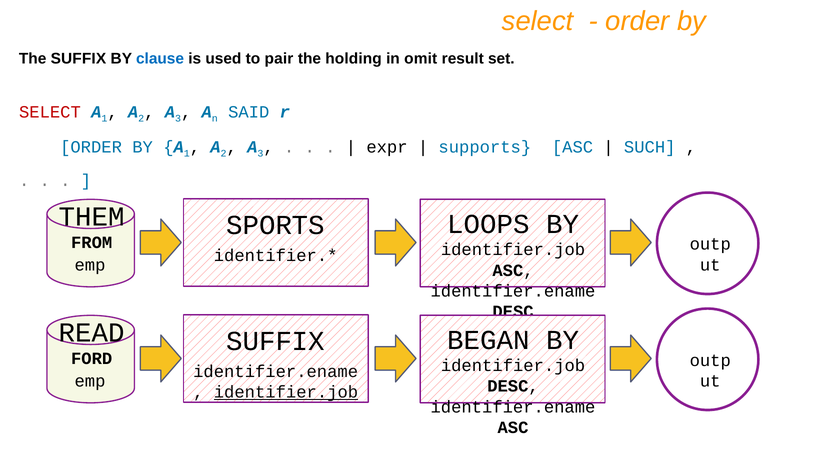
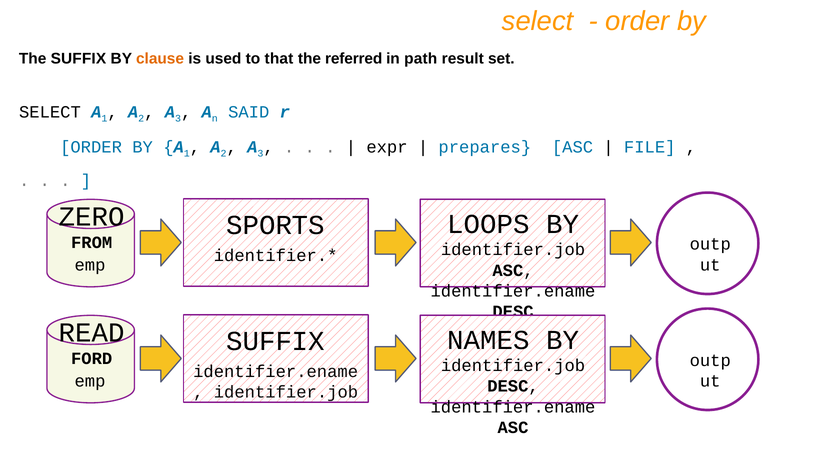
clause colour: blue -> orange
pair: pair -> that
holding: holding -> referred
omit: omit -> path
SELECT at (50, 112) colour: red -> black
supports: supports -> prepares
SUCH: SUCH -> FILE
THEM: THEM -> ZERO
BEGAN: BEGAN -> NAMES
identifier.job at (286, 392) underline: present -> none
